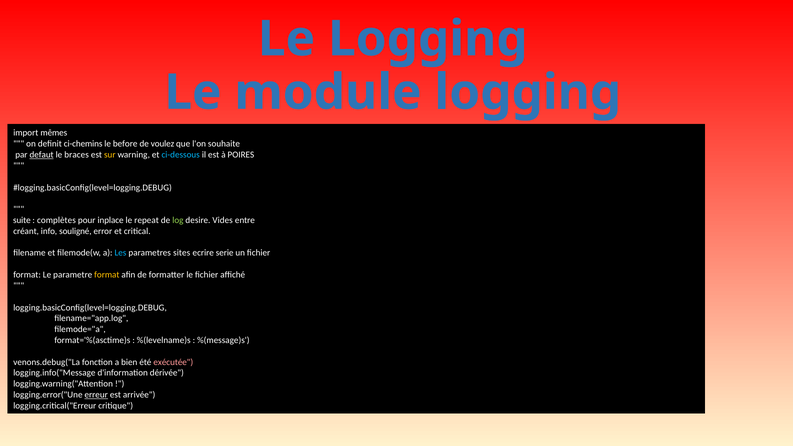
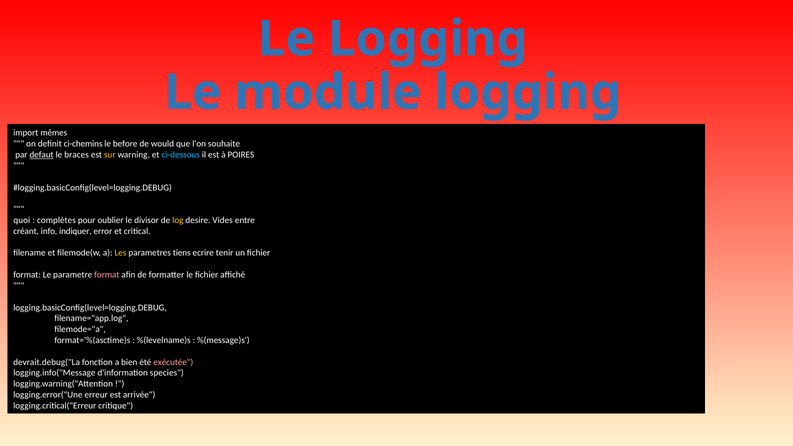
voulez: voulez -> would
suite: suite -> quoi
inplace: inplace -> oublier
repeat: repeat -> divisor
log colour: light green -> yellow
souligné: souligné -> indiquer
Les colour: light blue -> yellow
sites: sites -> tiens
serie: serie -> tenir
format at (107, 275) colour: yellow -> pink
venons.debug("La: venons.debug("La -> devrait.debug("La
dérivée: dérivée -> species
erreur underline: present -> none
